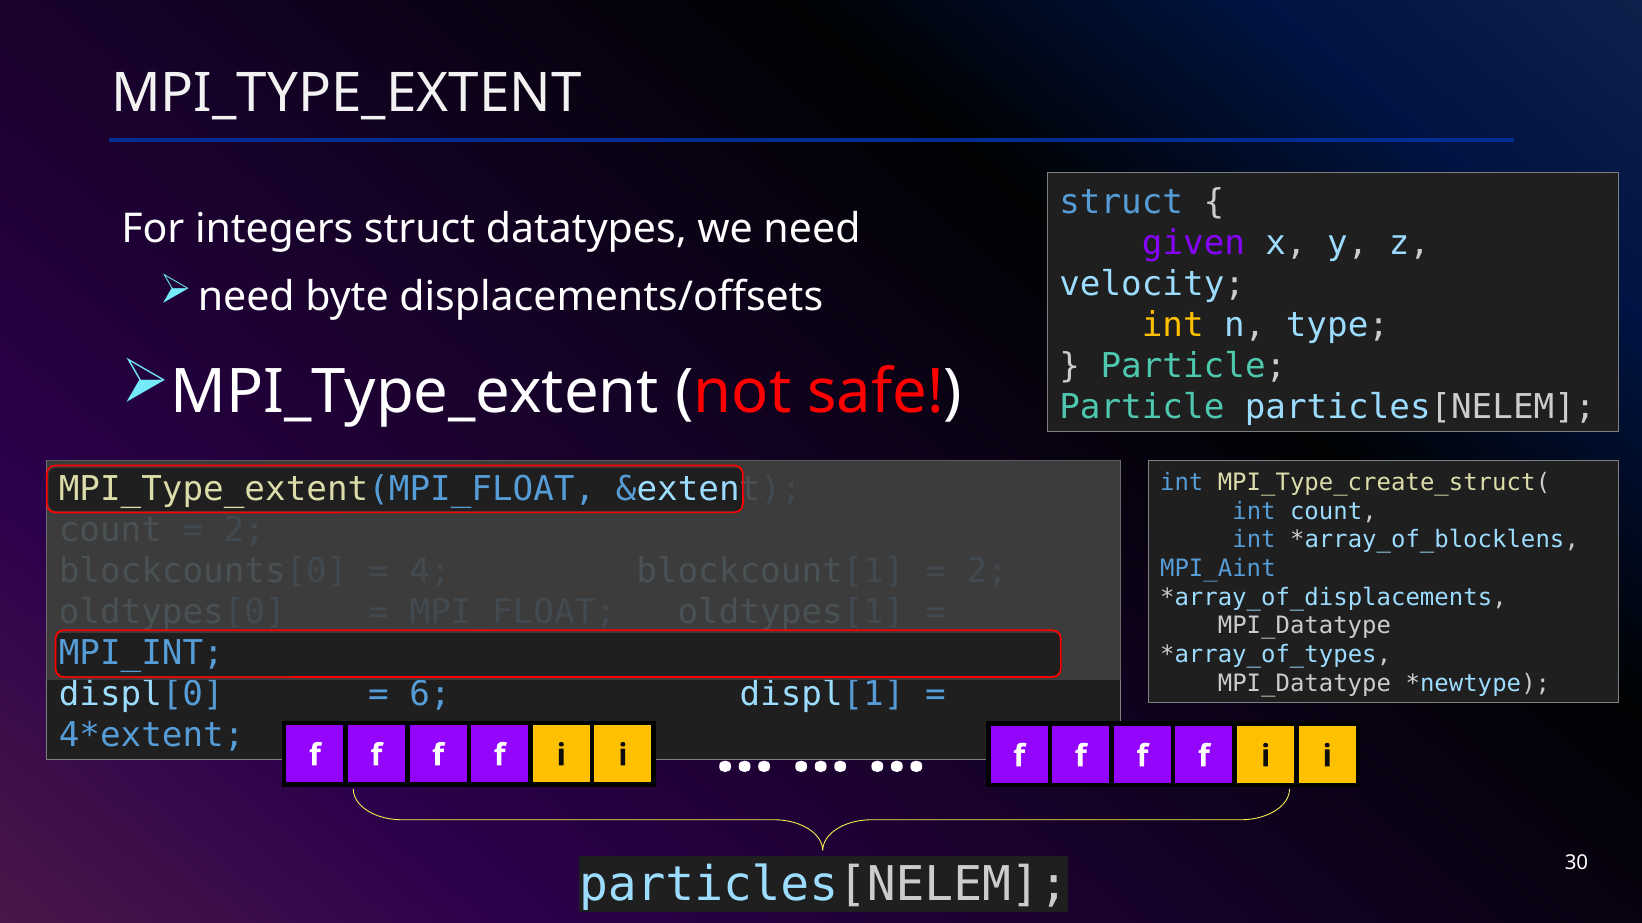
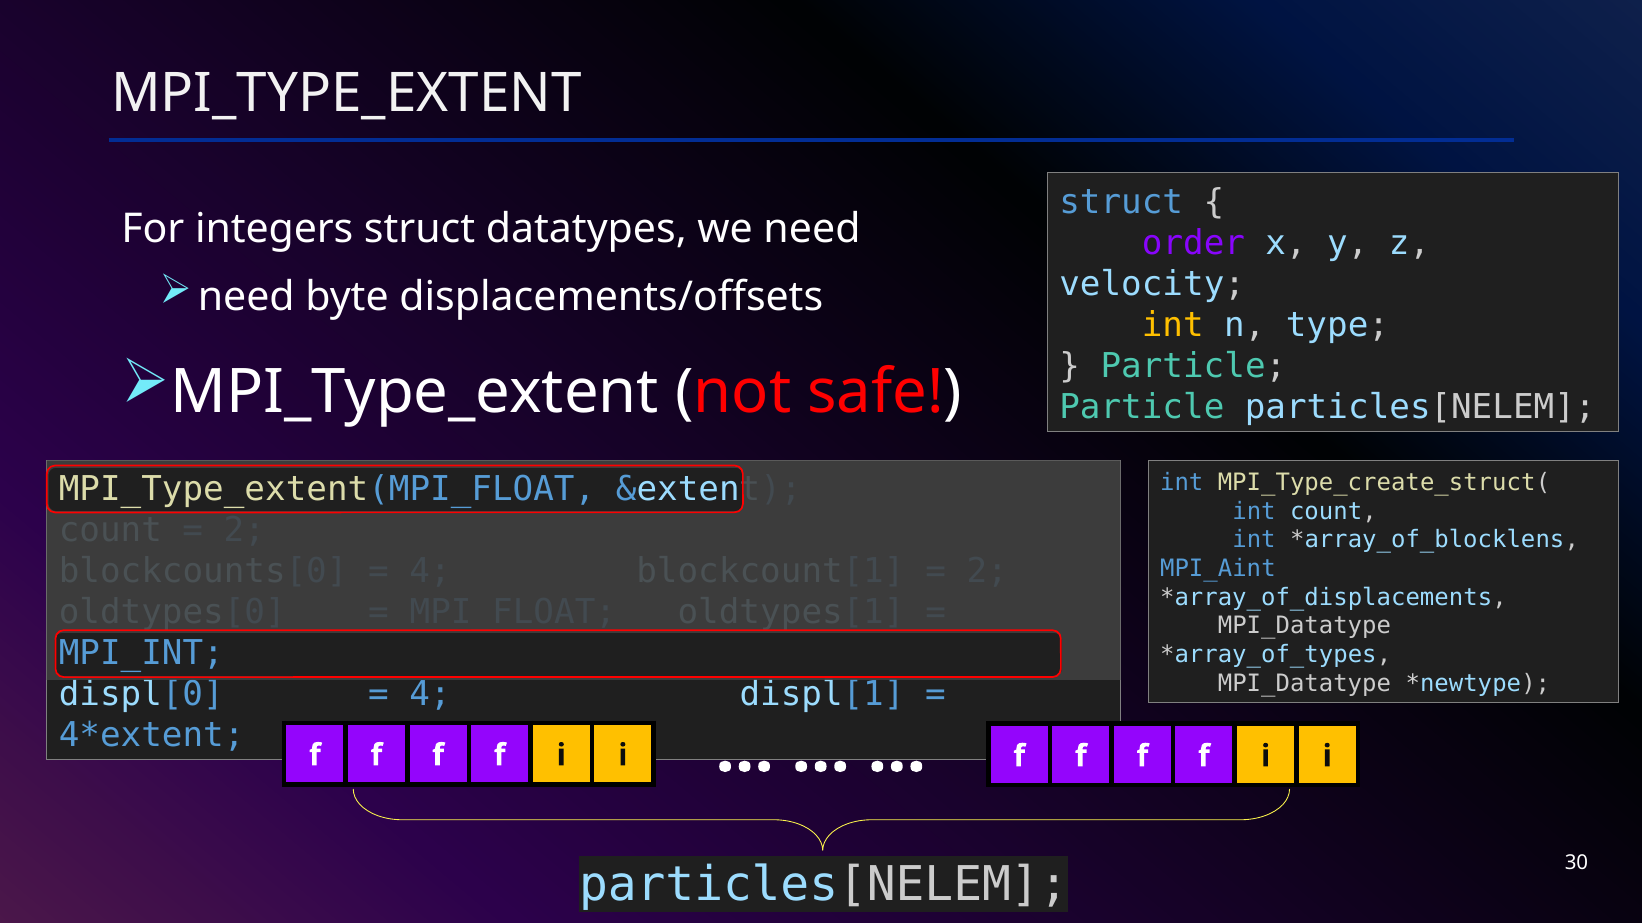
given: given -> order
6 at (430, 695): 6 -> 4
